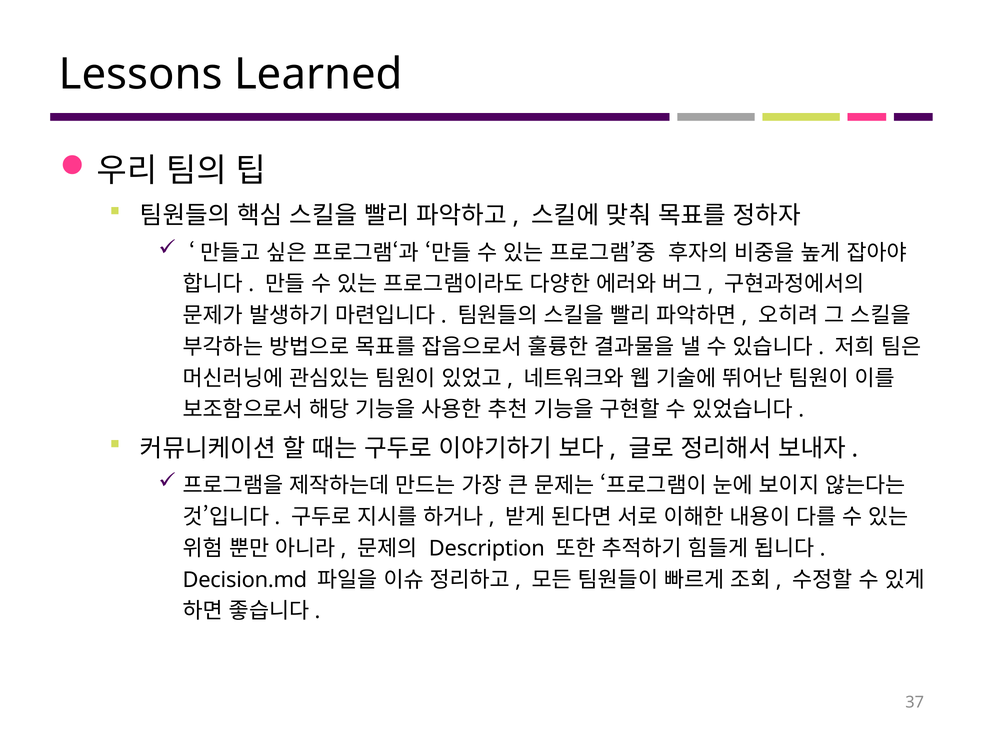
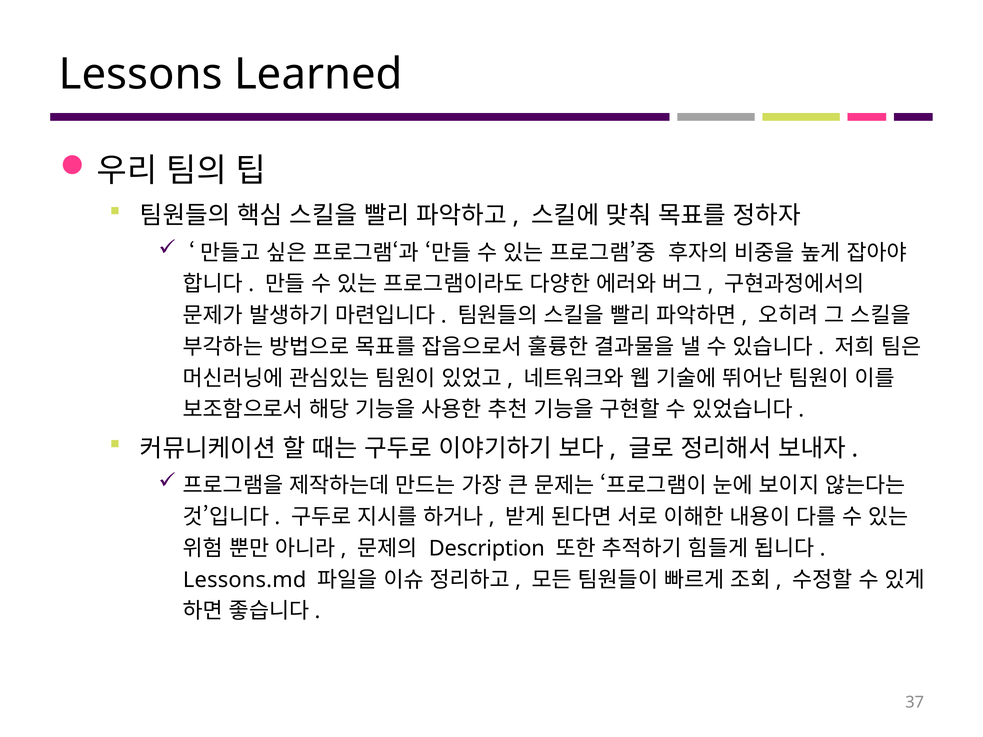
Decision.md: Decision.md -> Lessons.md
